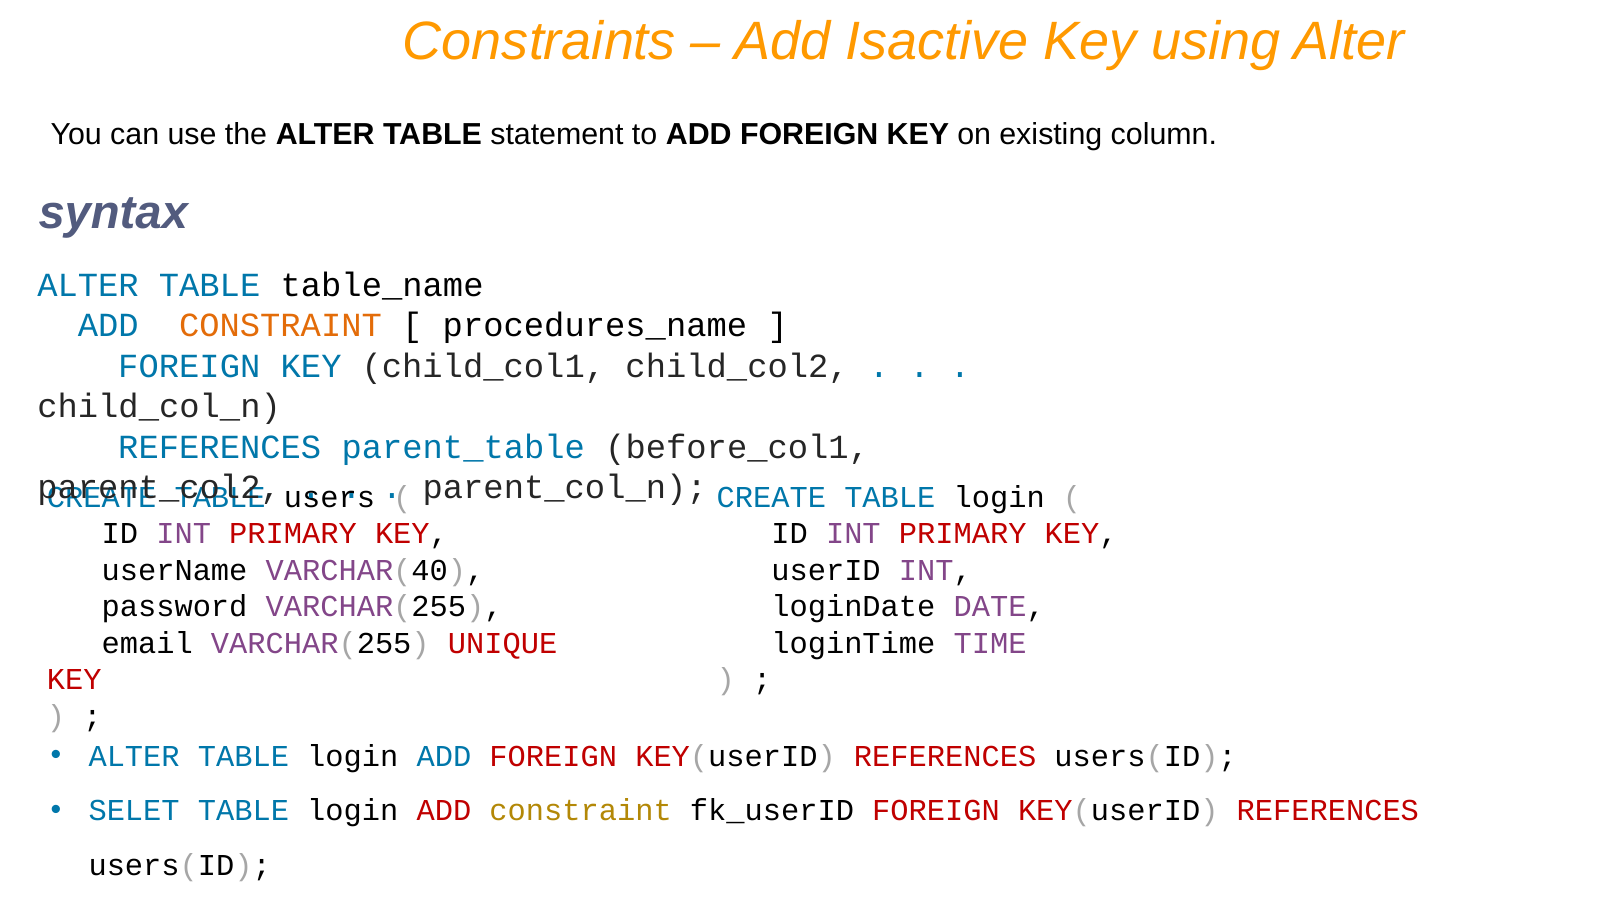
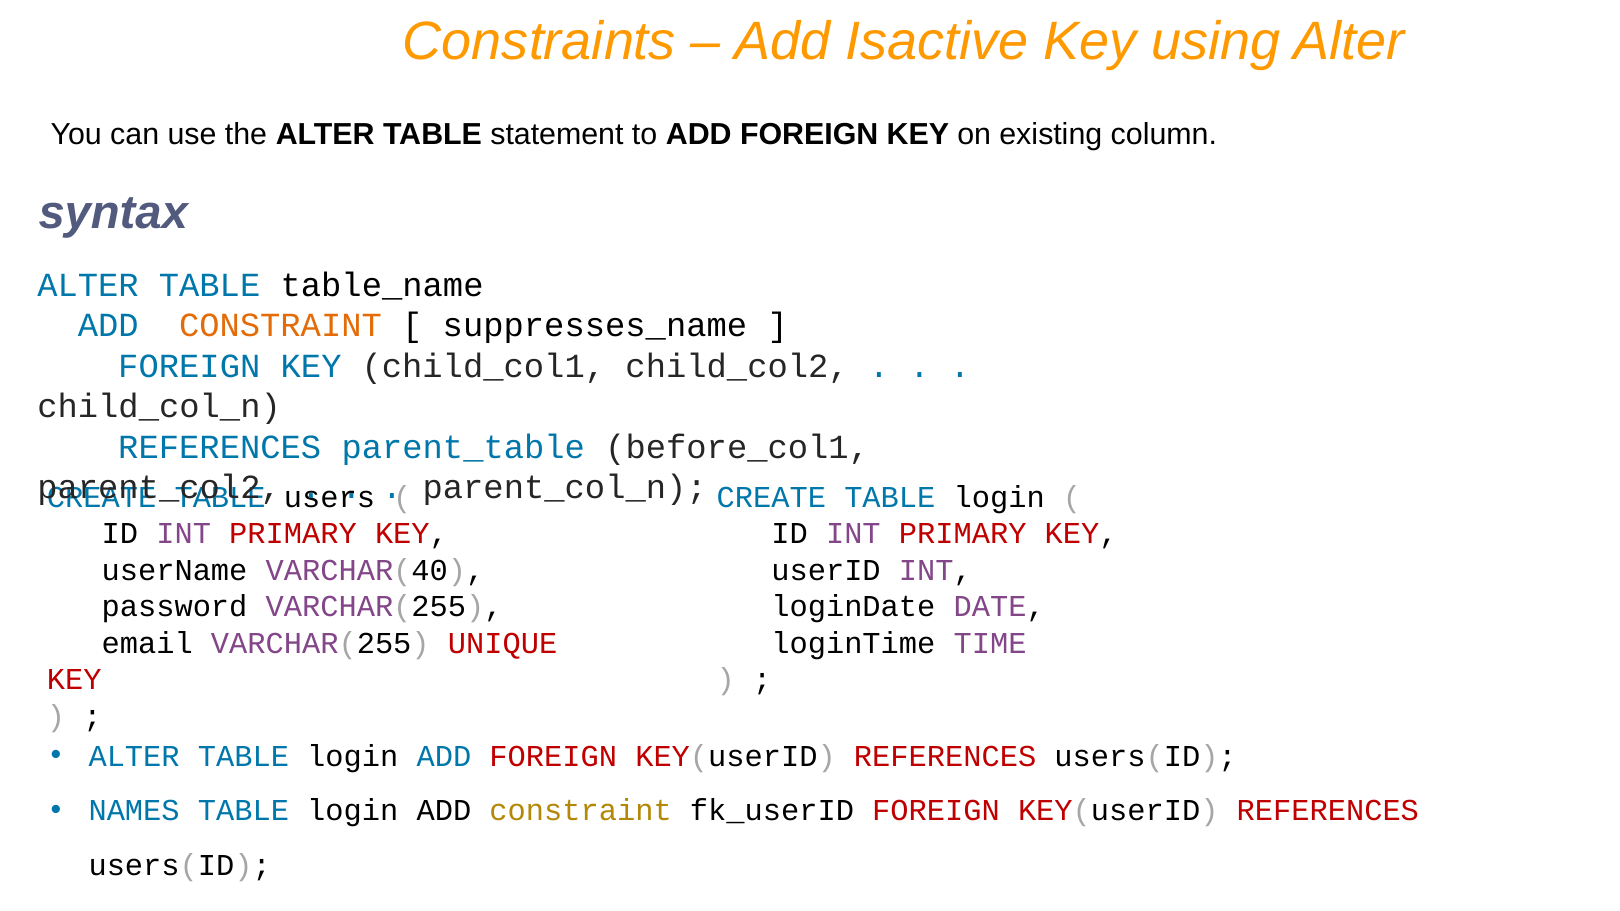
procedures_name: procedures_name -> suppresses_name
SELET: SELET -> NAMES
ADD at (444, 811) colour: red -> black
